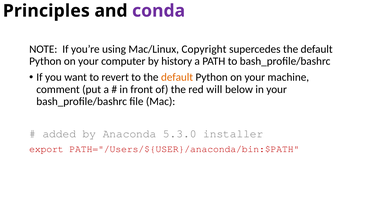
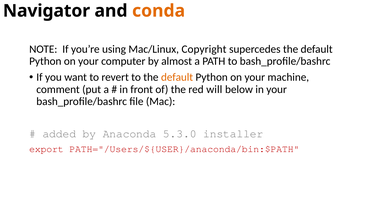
Principles: Principles -> Navigator
conda colour: purple -> orange
history: history -> almost
